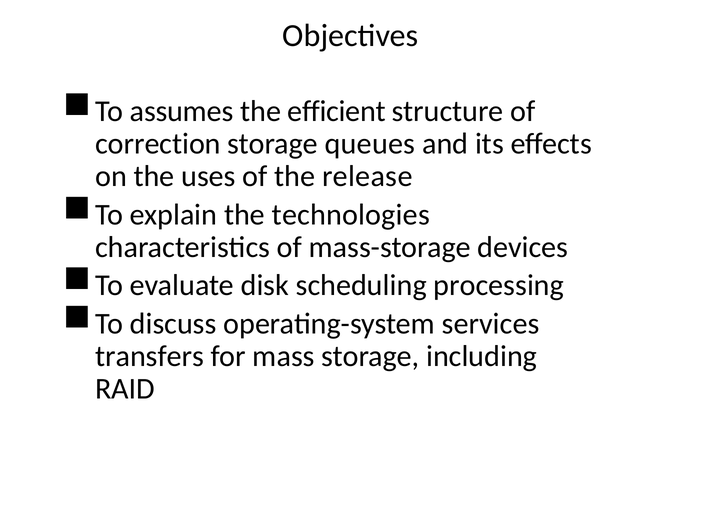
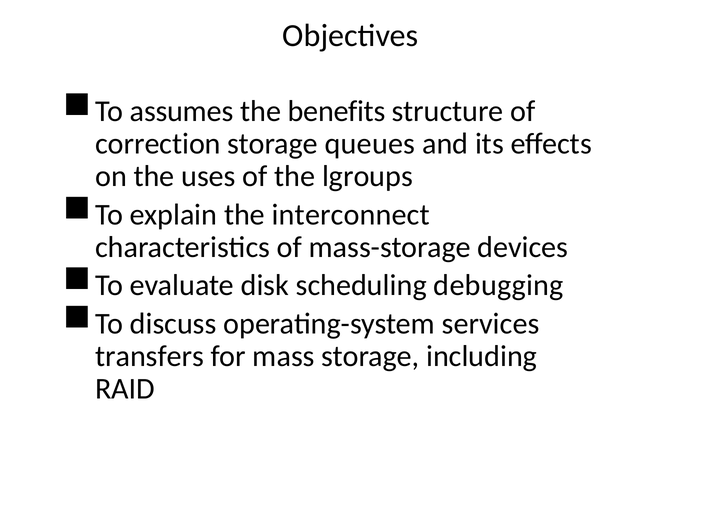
efficient: efficient -> benefits
release: release -> lgroups
technologies: technologies -> interconnect
processing: processing -> debugging
